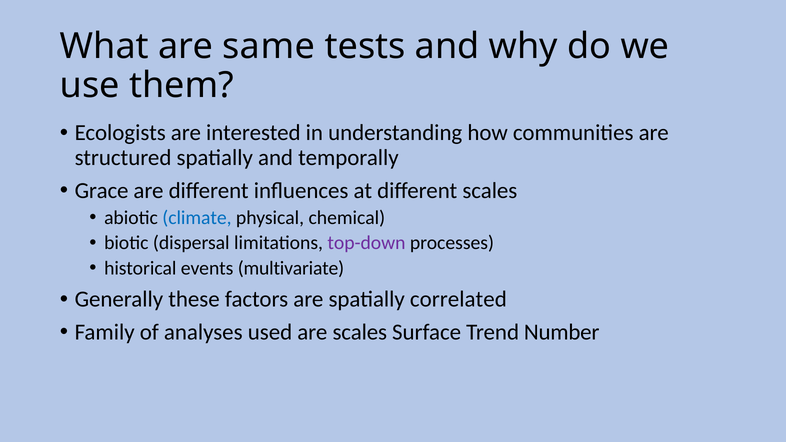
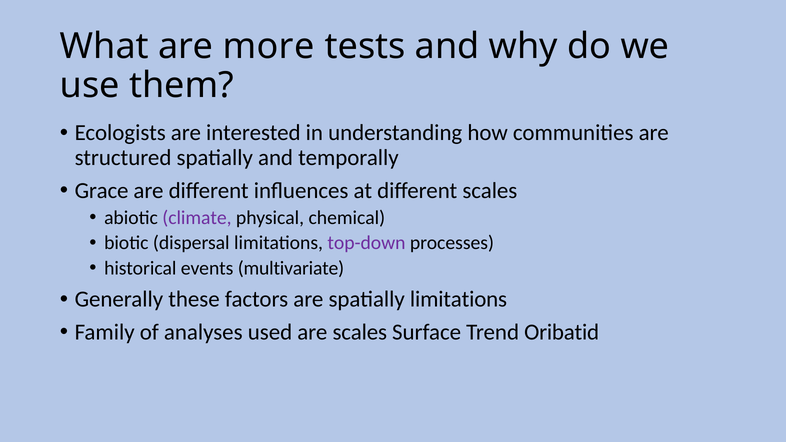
same: same -> more
climate colour: blue -> purple
spatially correlated: correlated -> limitations
Number: Number -> Oribatid
